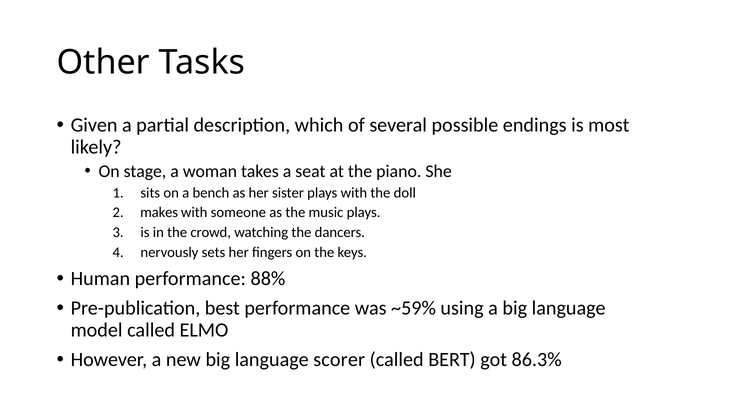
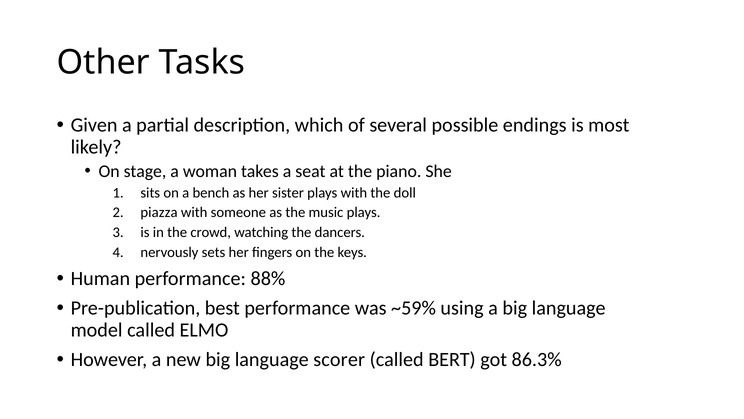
makes: makes -> piazza
